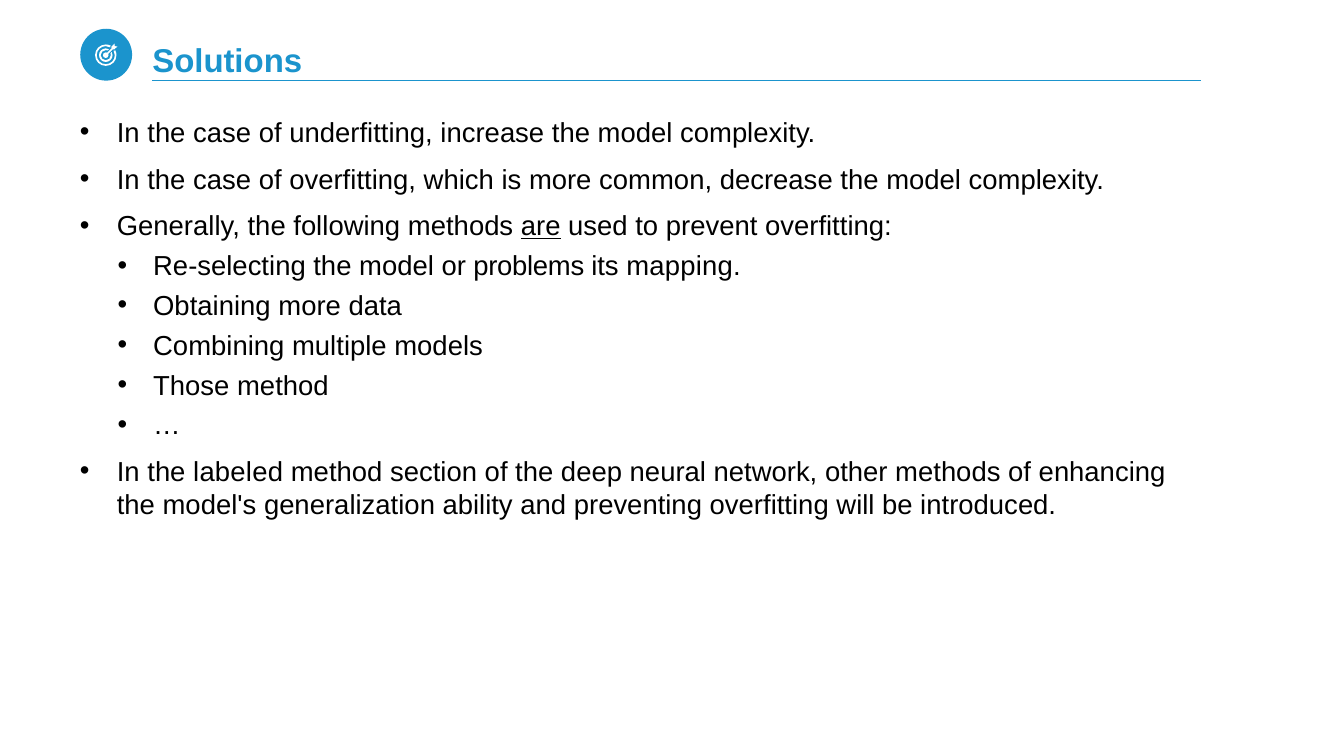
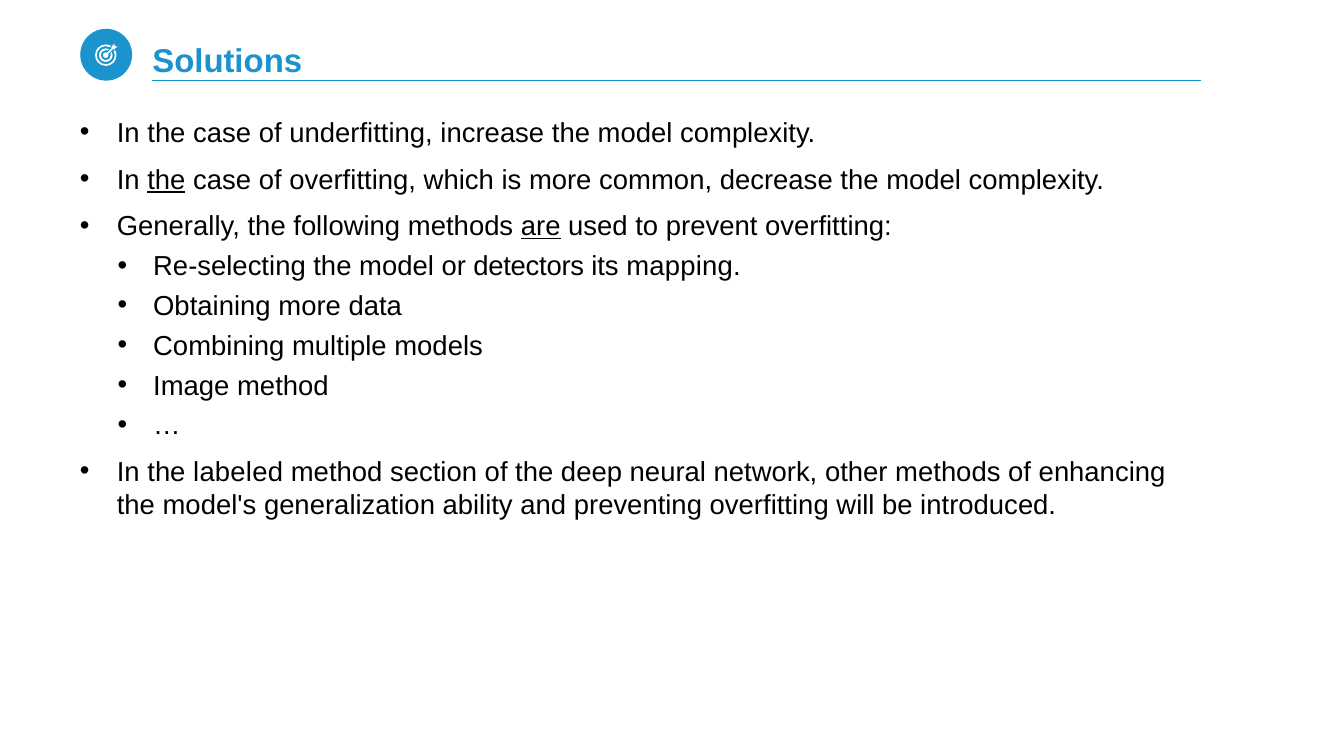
the at (166, 180) underline: none -> present
problems: problems -> detectors
Those: Those -> Image
